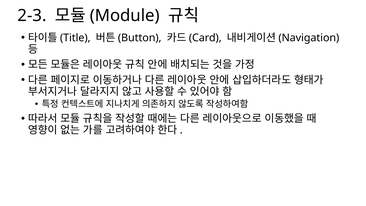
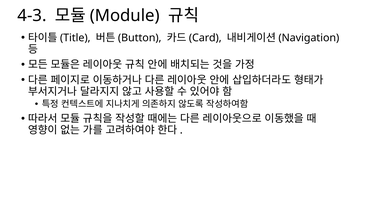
2-3: 2-3 -> 4-3
